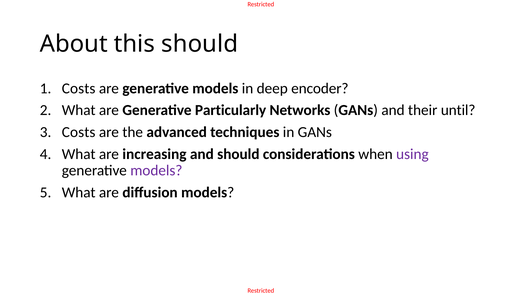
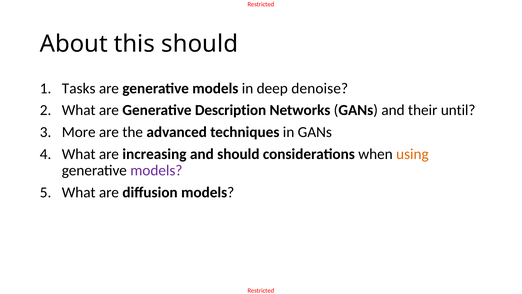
Costs at (79, 88): Costs -> Tasks
encoder: encoder -> denoise
Particularly: Particularly -> Description
Costs at (79, 132): Costs -> More
using colour: purple -> orange
